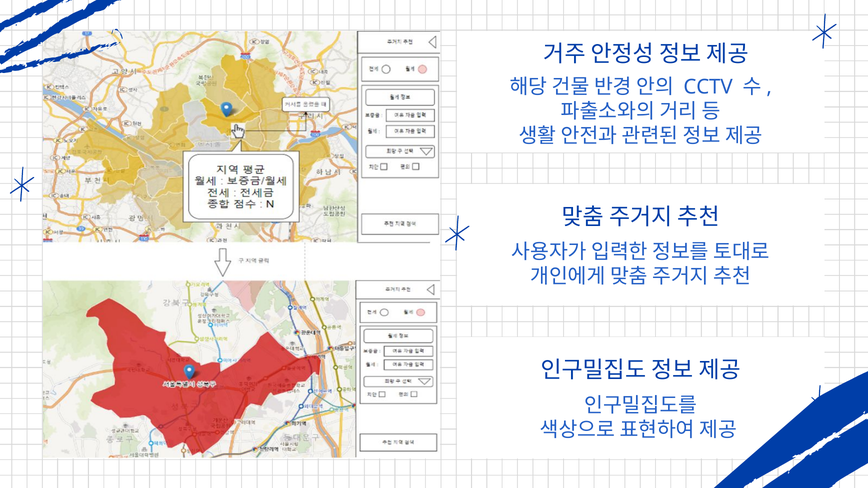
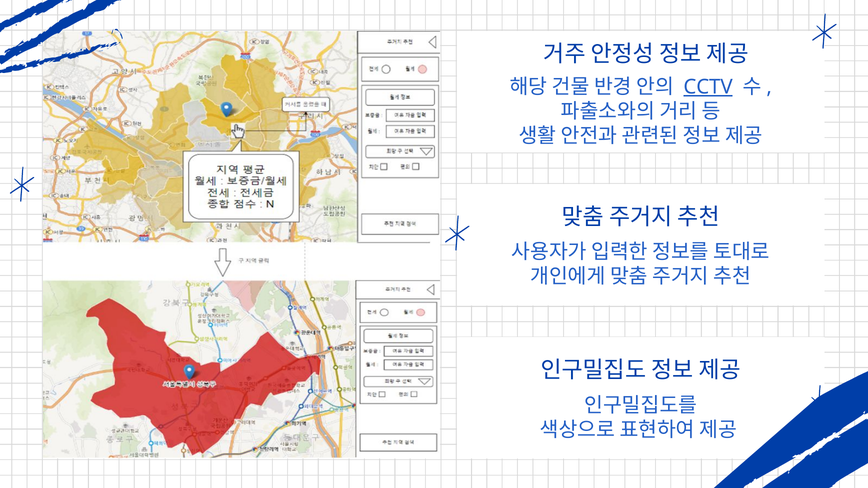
CCTV underline: none -> present
